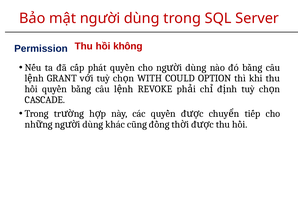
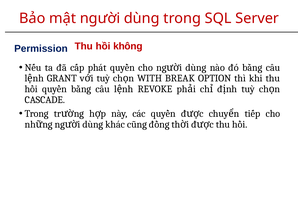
COULD: COULD -> BREAK
